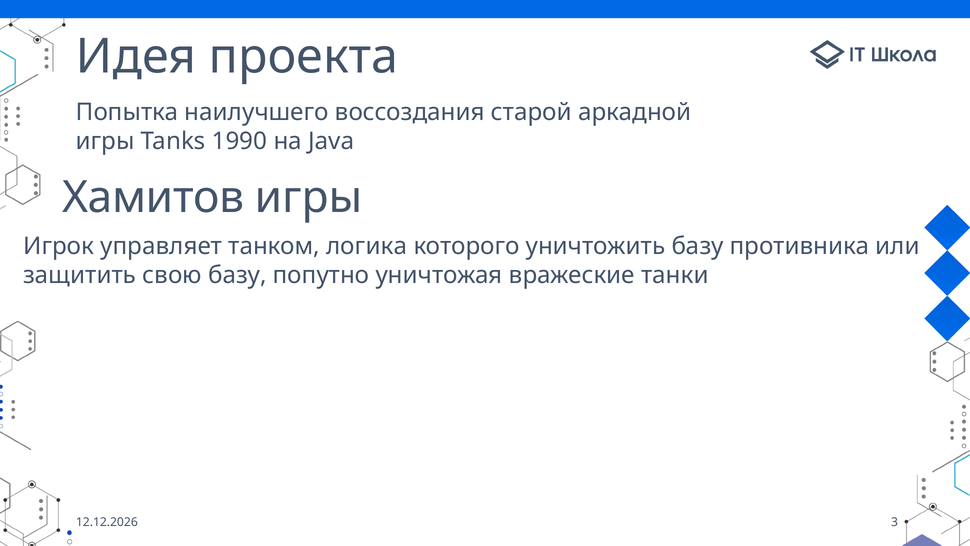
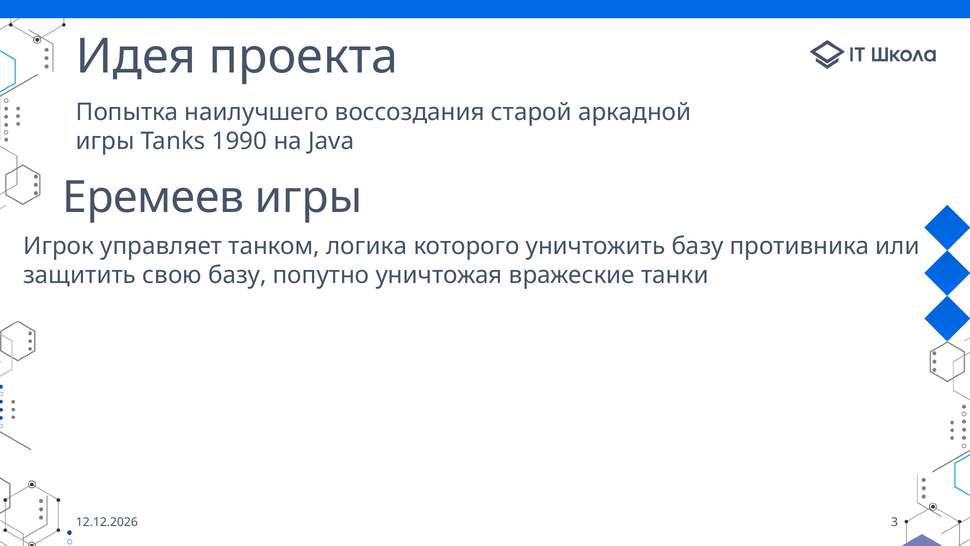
Хамитов: Хамитов -> Еремеев
